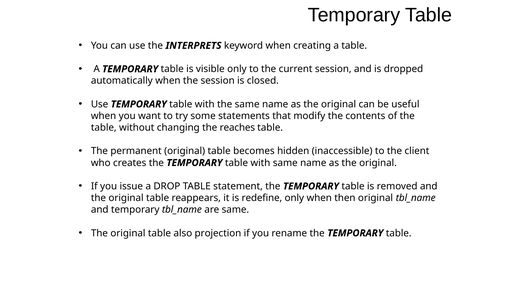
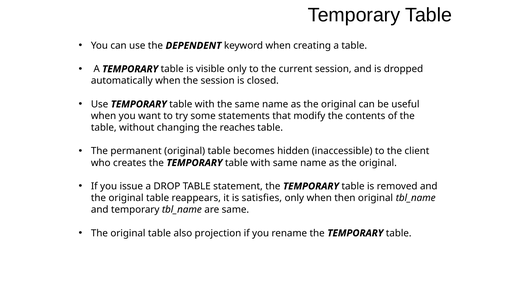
INTERPRETS: INTERPRETS -> DEPENDENT
redefine: redefine -> satisfies
